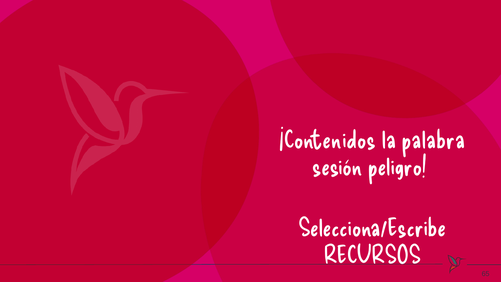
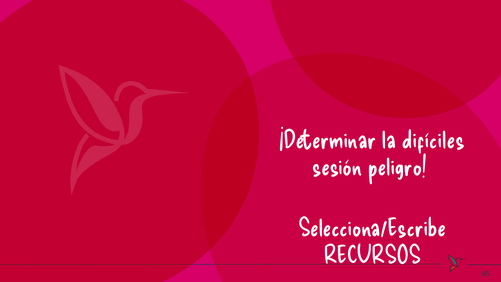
¡Contenidos: ¡Contenidos -> ¡Determinar
palabra: palabra -> difíciles
